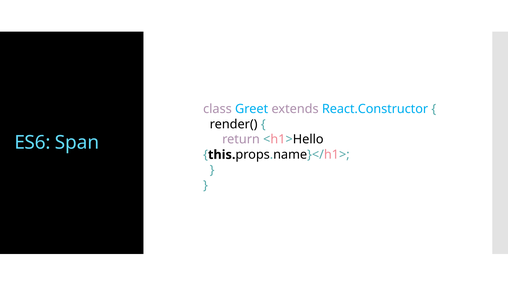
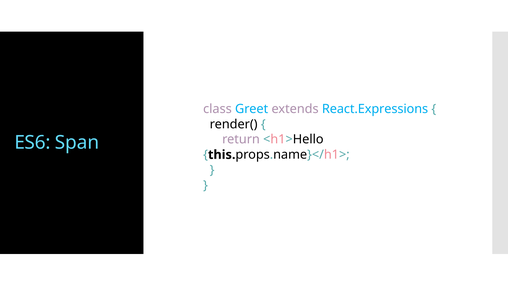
React.Constructor: React.Constructor -> React.Expressions
